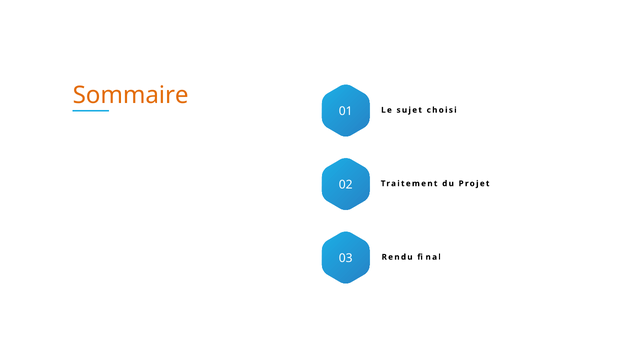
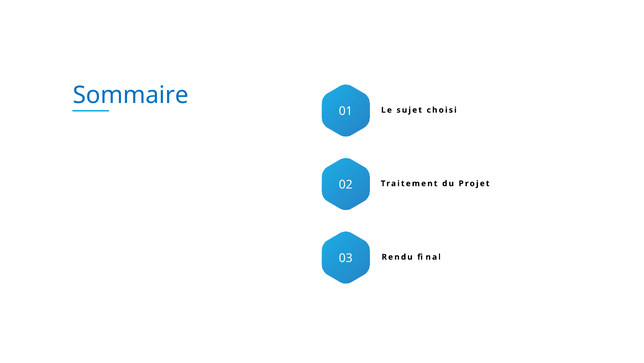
Sommaire colour: orange -> blue
